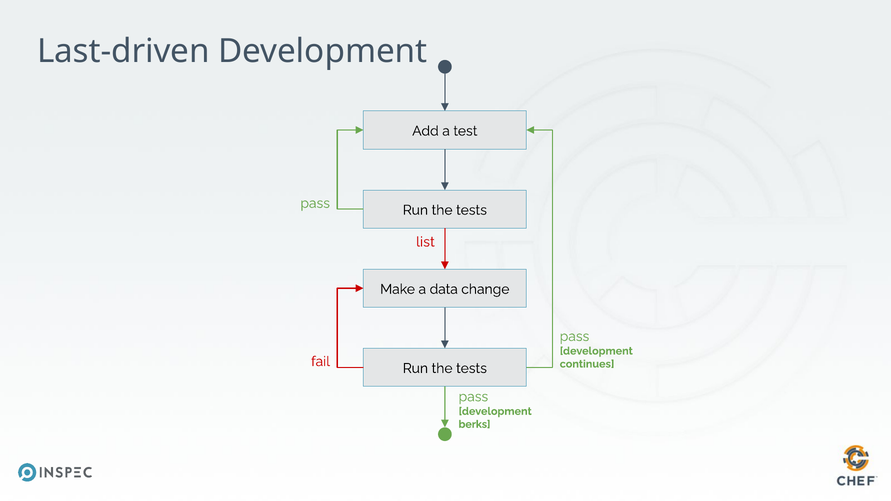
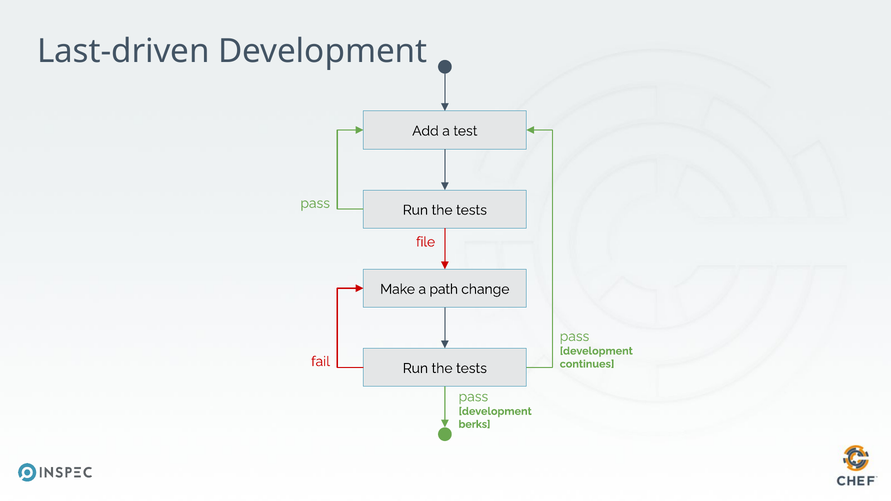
list: list -> file
data: data -> path
